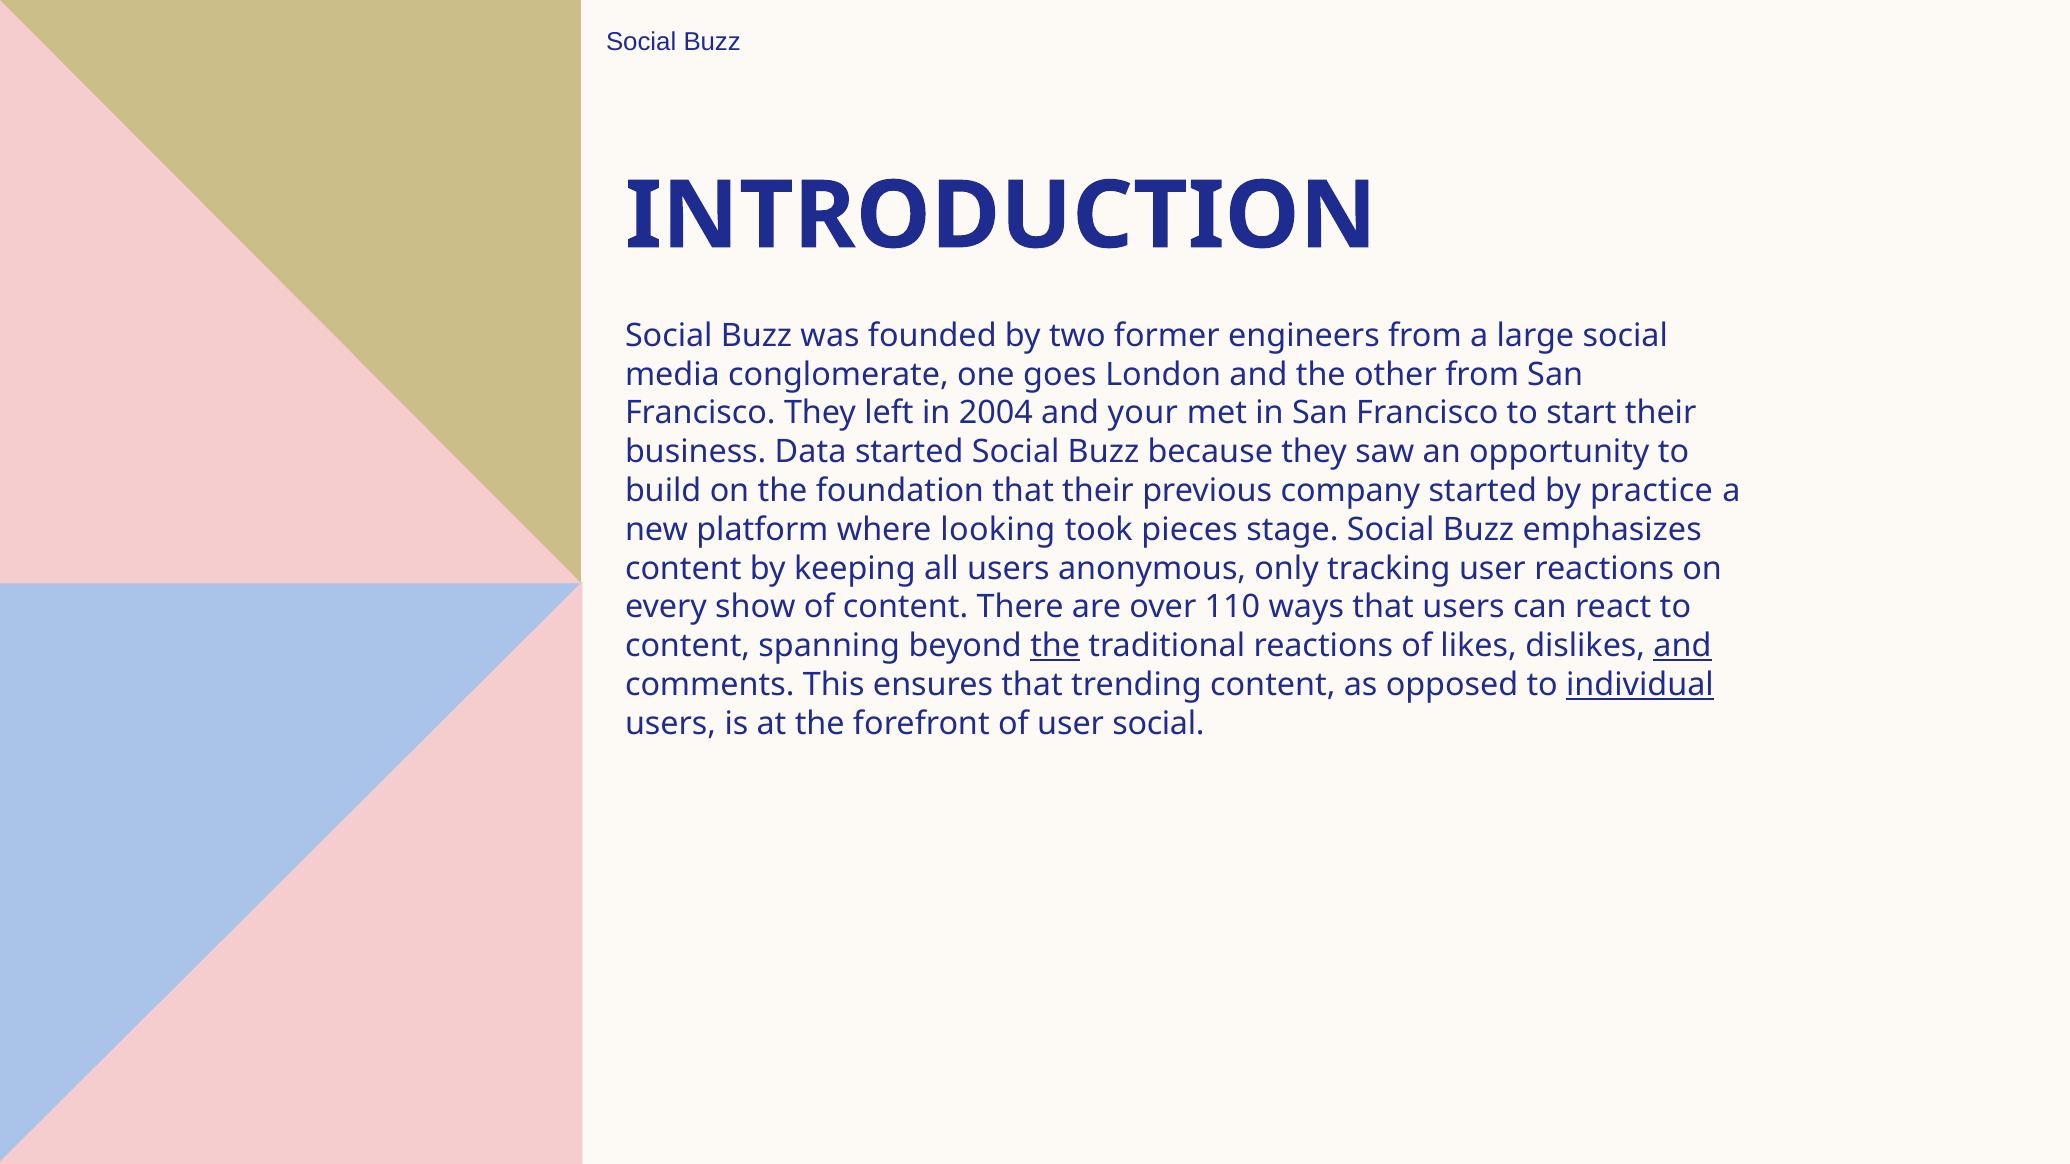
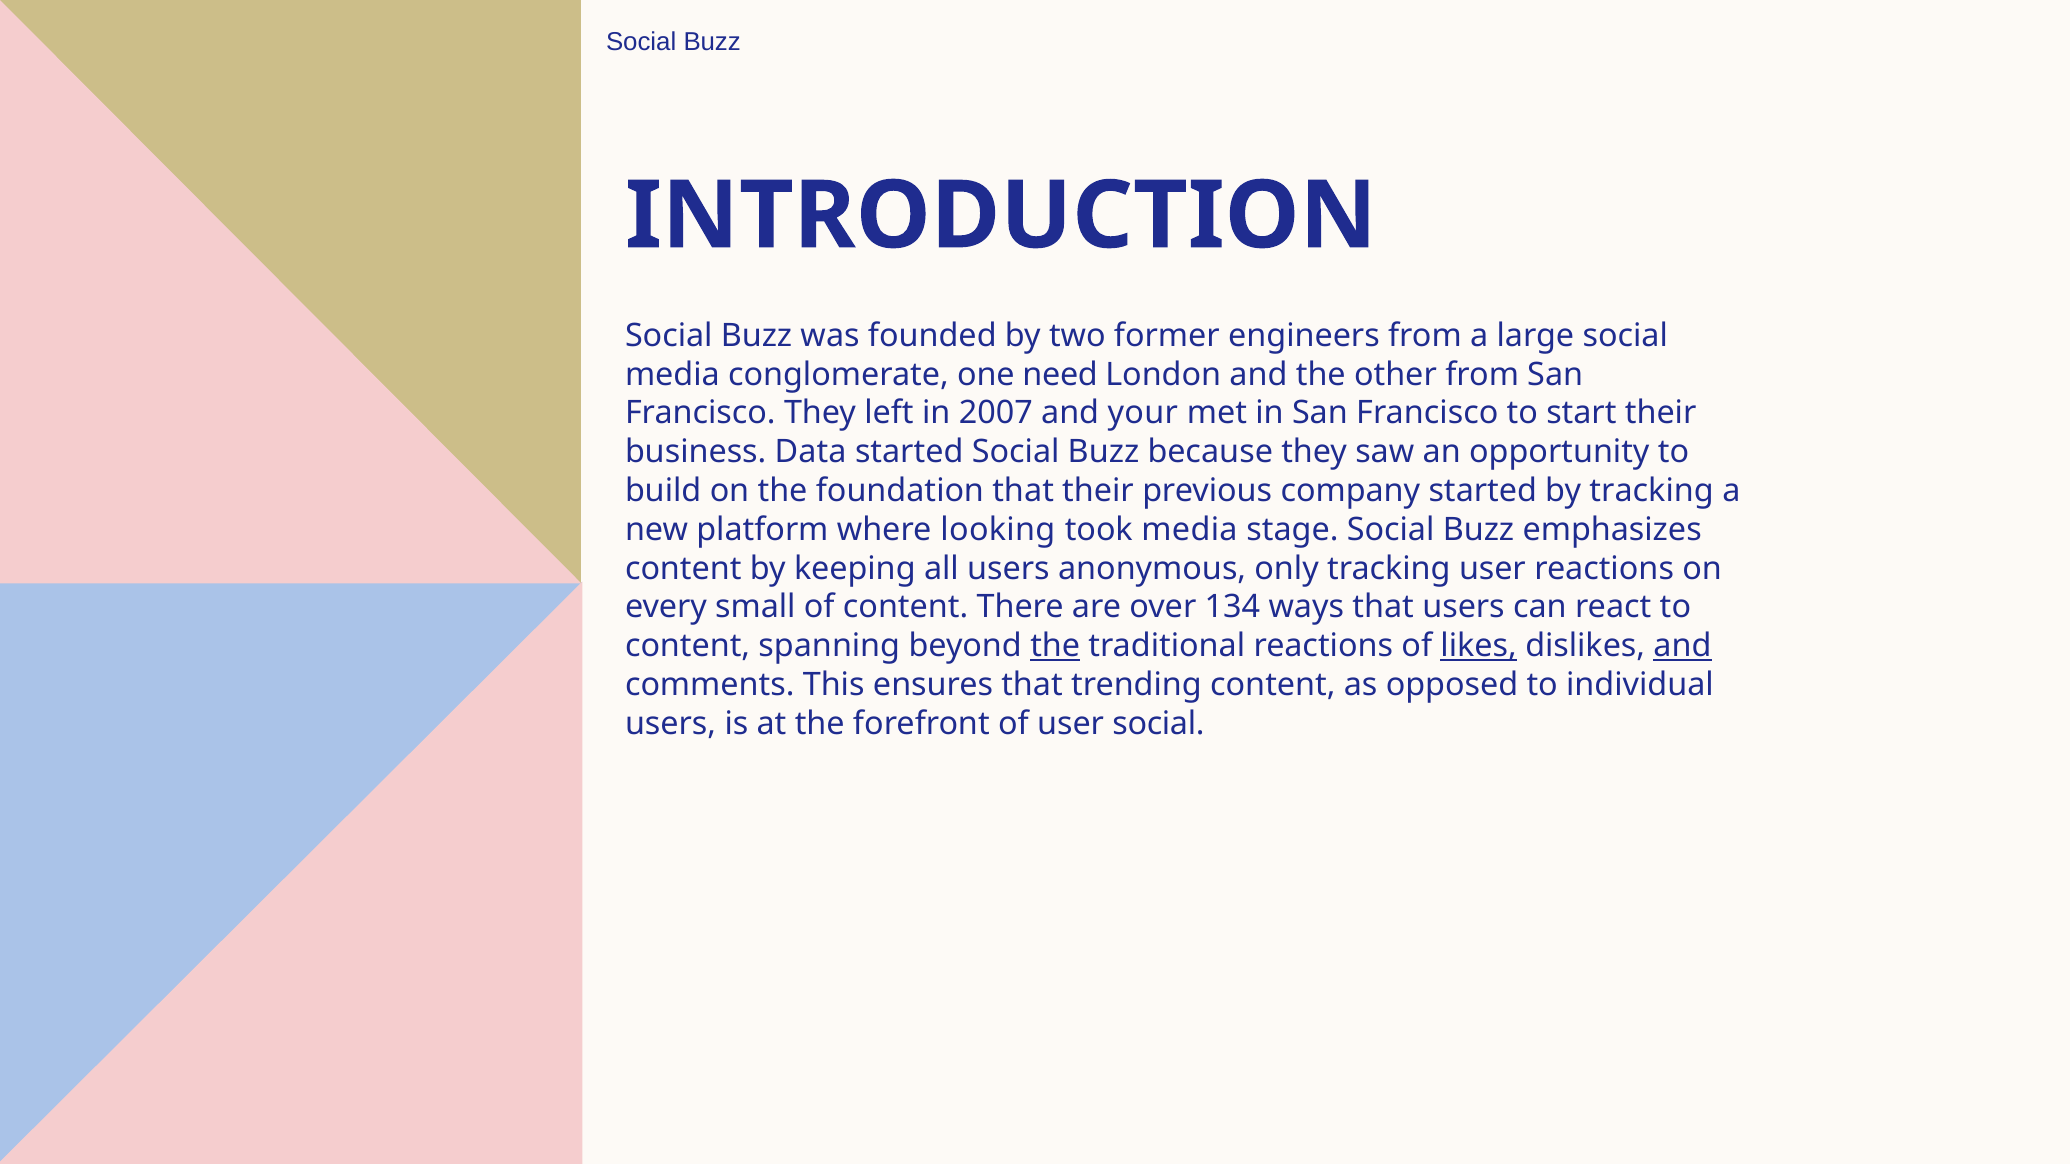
goes: goes -> need
2004: 2004 -> 2007
by practice: practice -> tracking
took pieces: pieces -> media
show: show -> small
110: 110 -> 134
likes underline: none -> present
individual underline: present -> none
